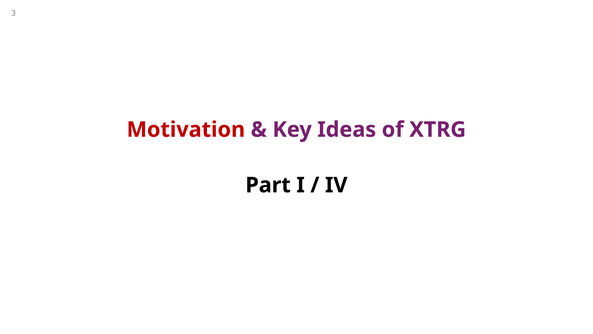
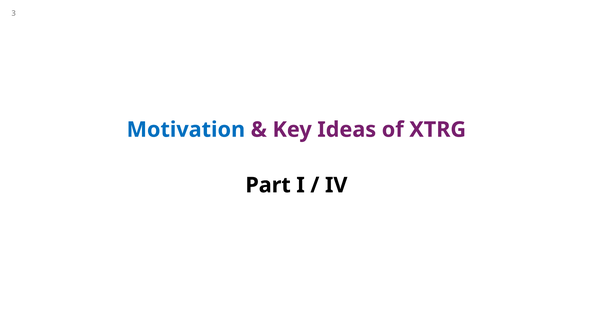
Motivation colour: red -> blue
